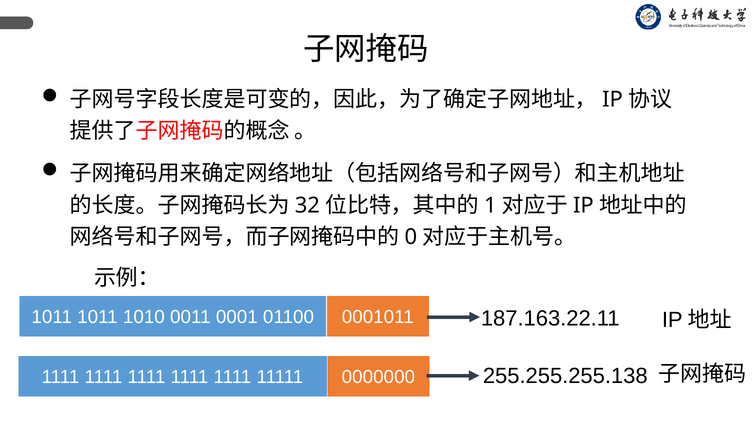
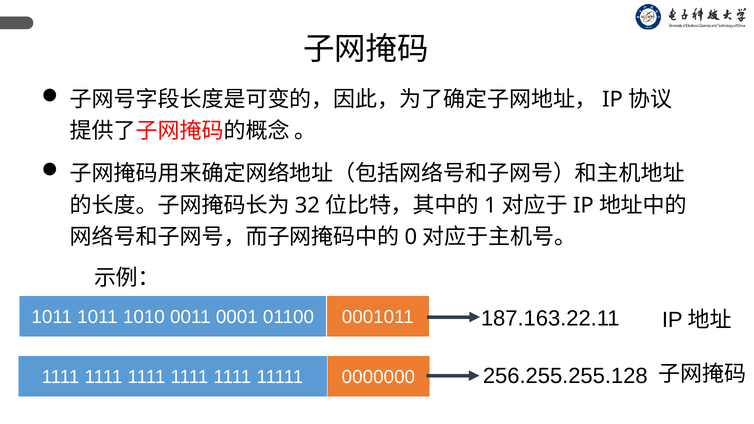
255.255.255.138: 255.255.255.138 -> 256.255.255.128
